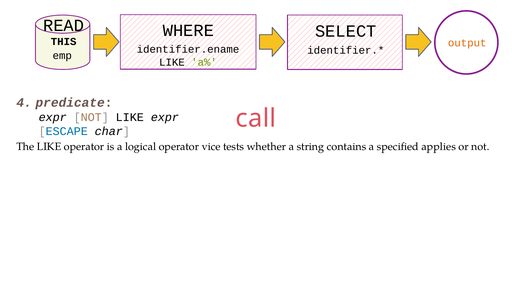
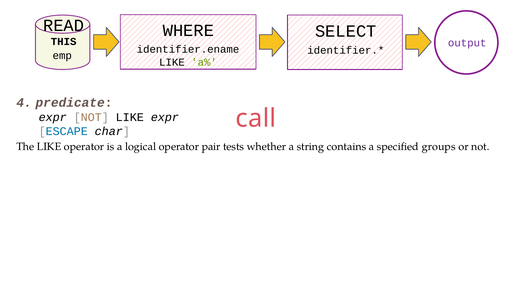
output colour: orange -> purple
vice: vice -> pair
applies: applies -> groups
